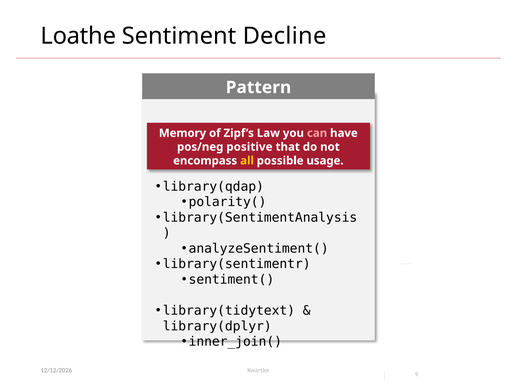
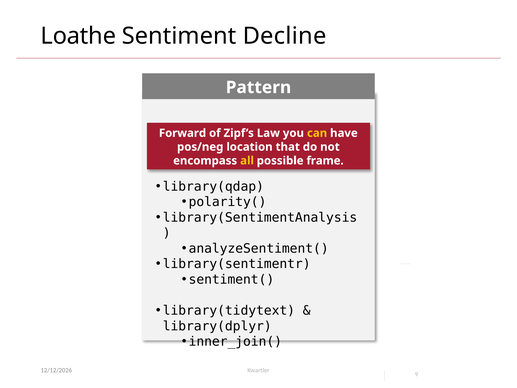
Memory: Memory -> Forward
can colour: pink -> yellow
positive: positive -> location
usage: usage -> frame
